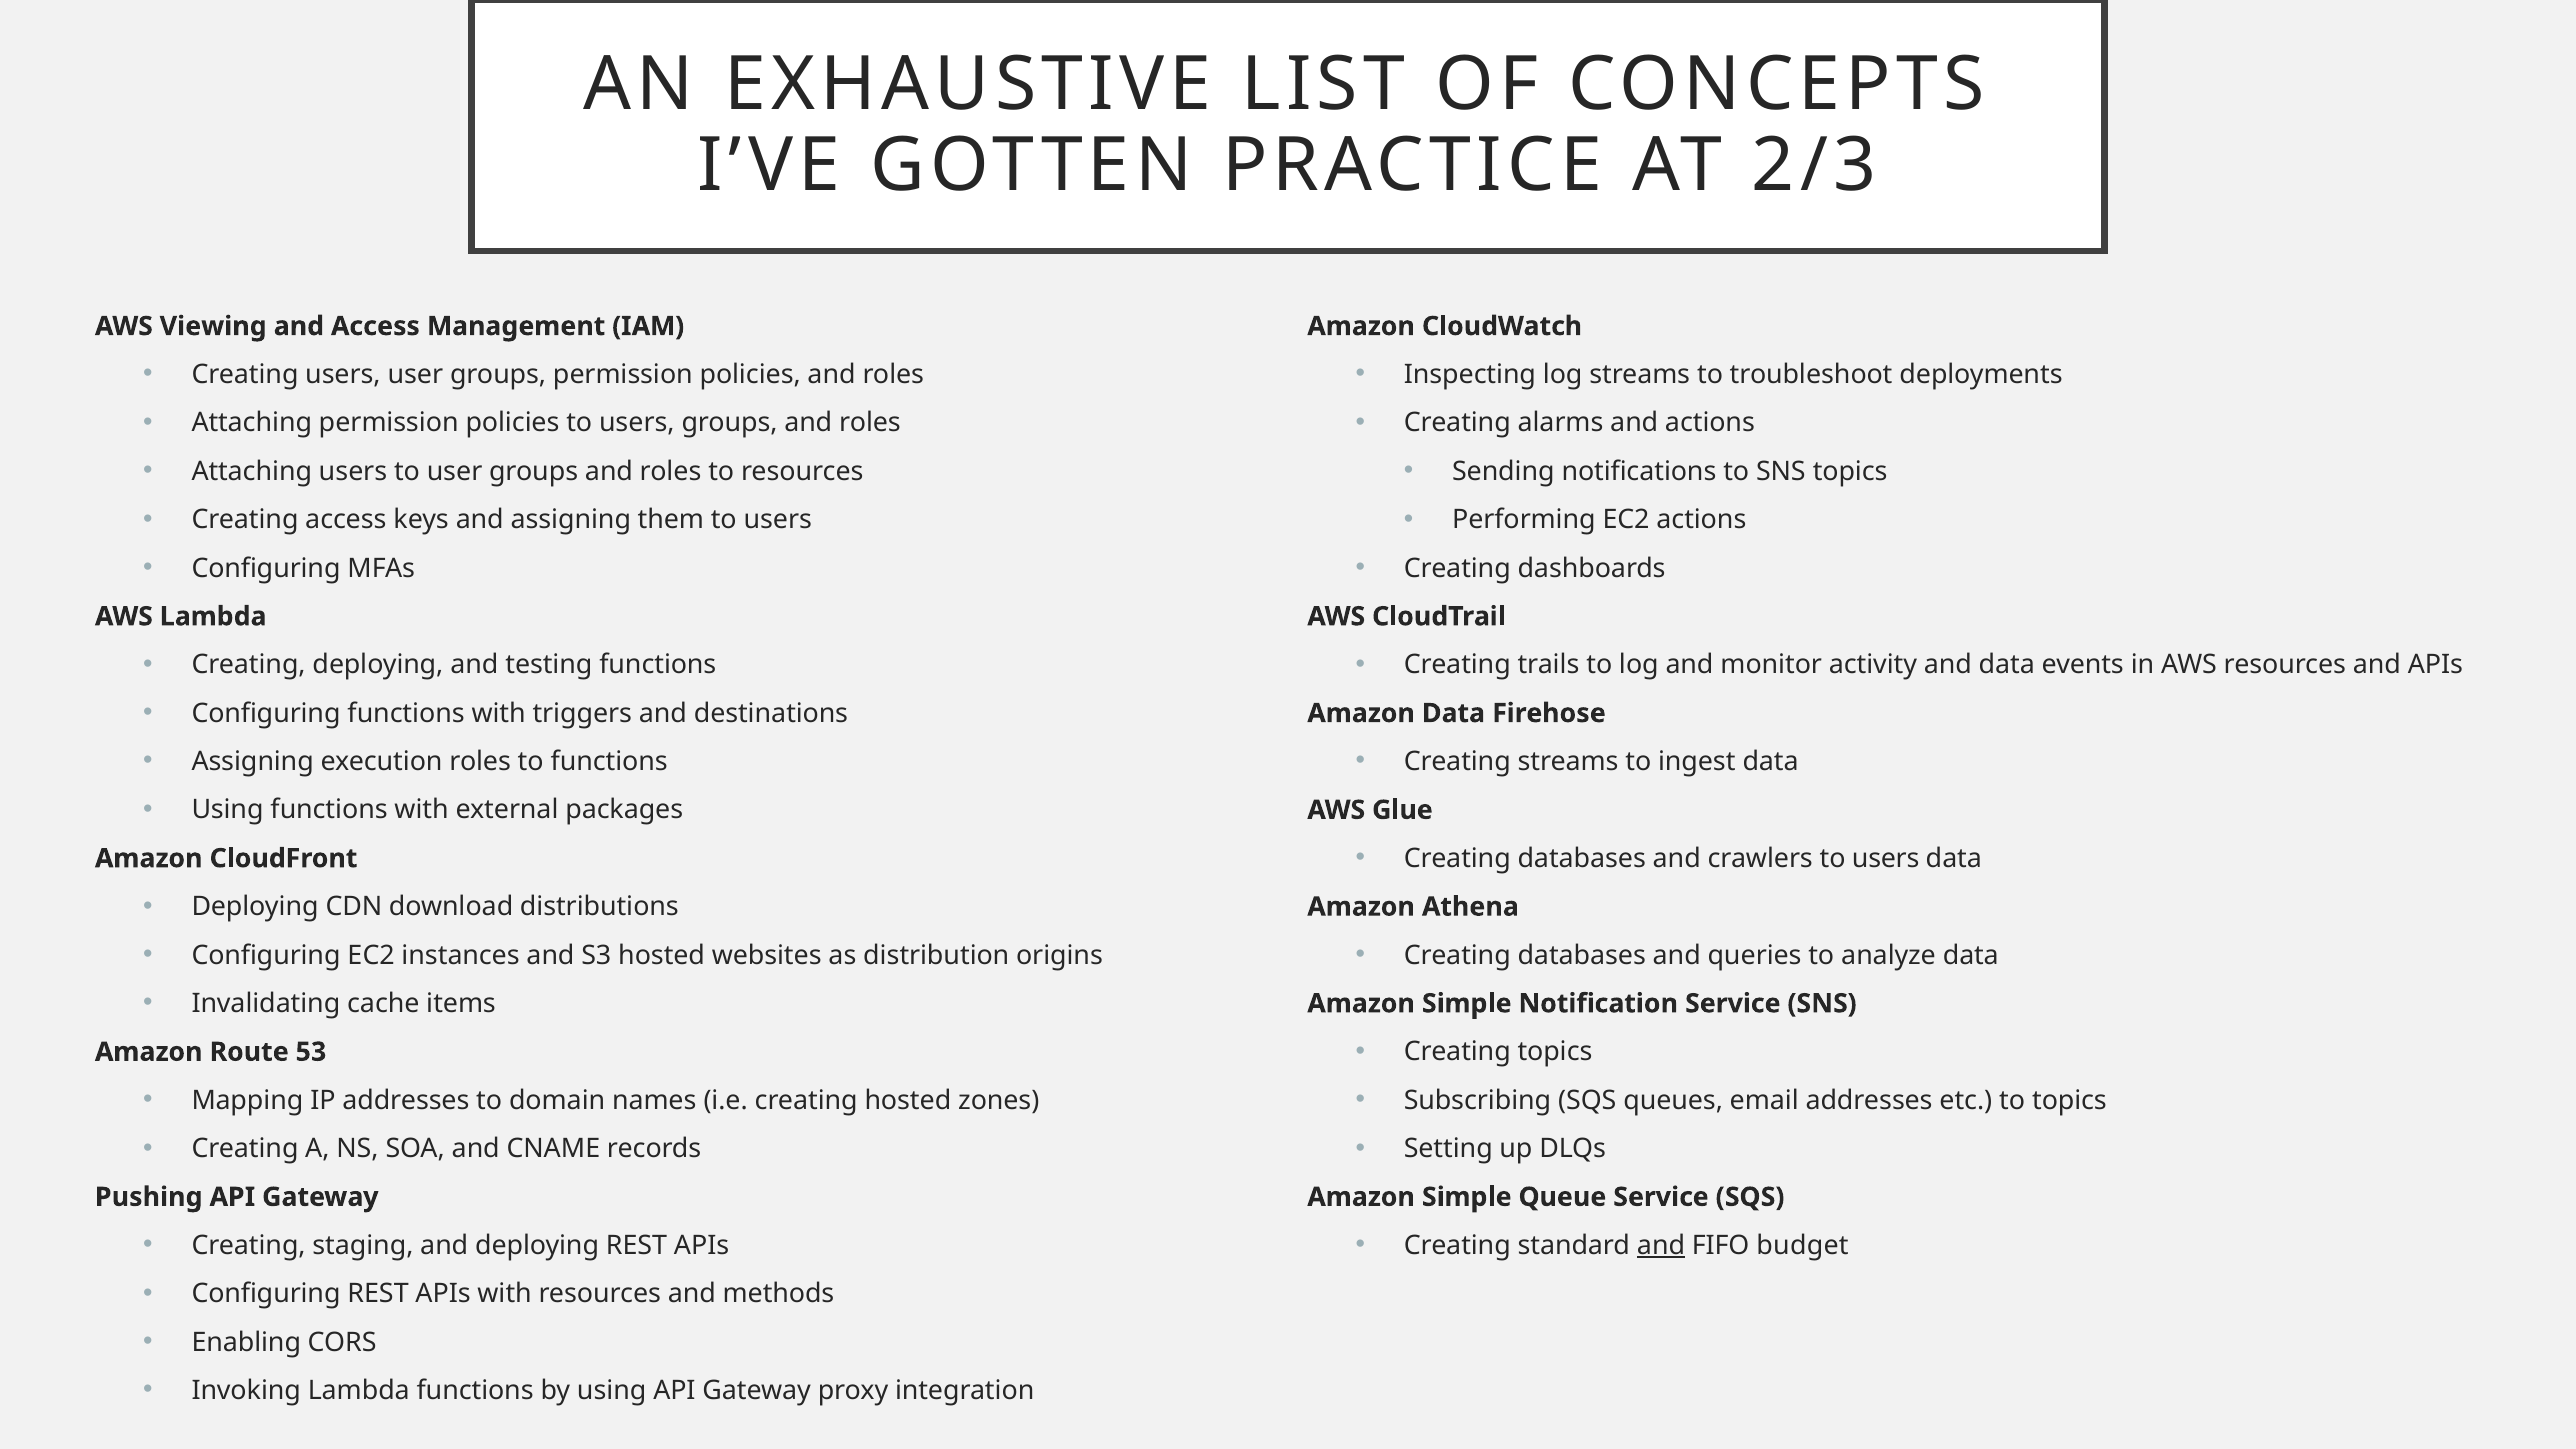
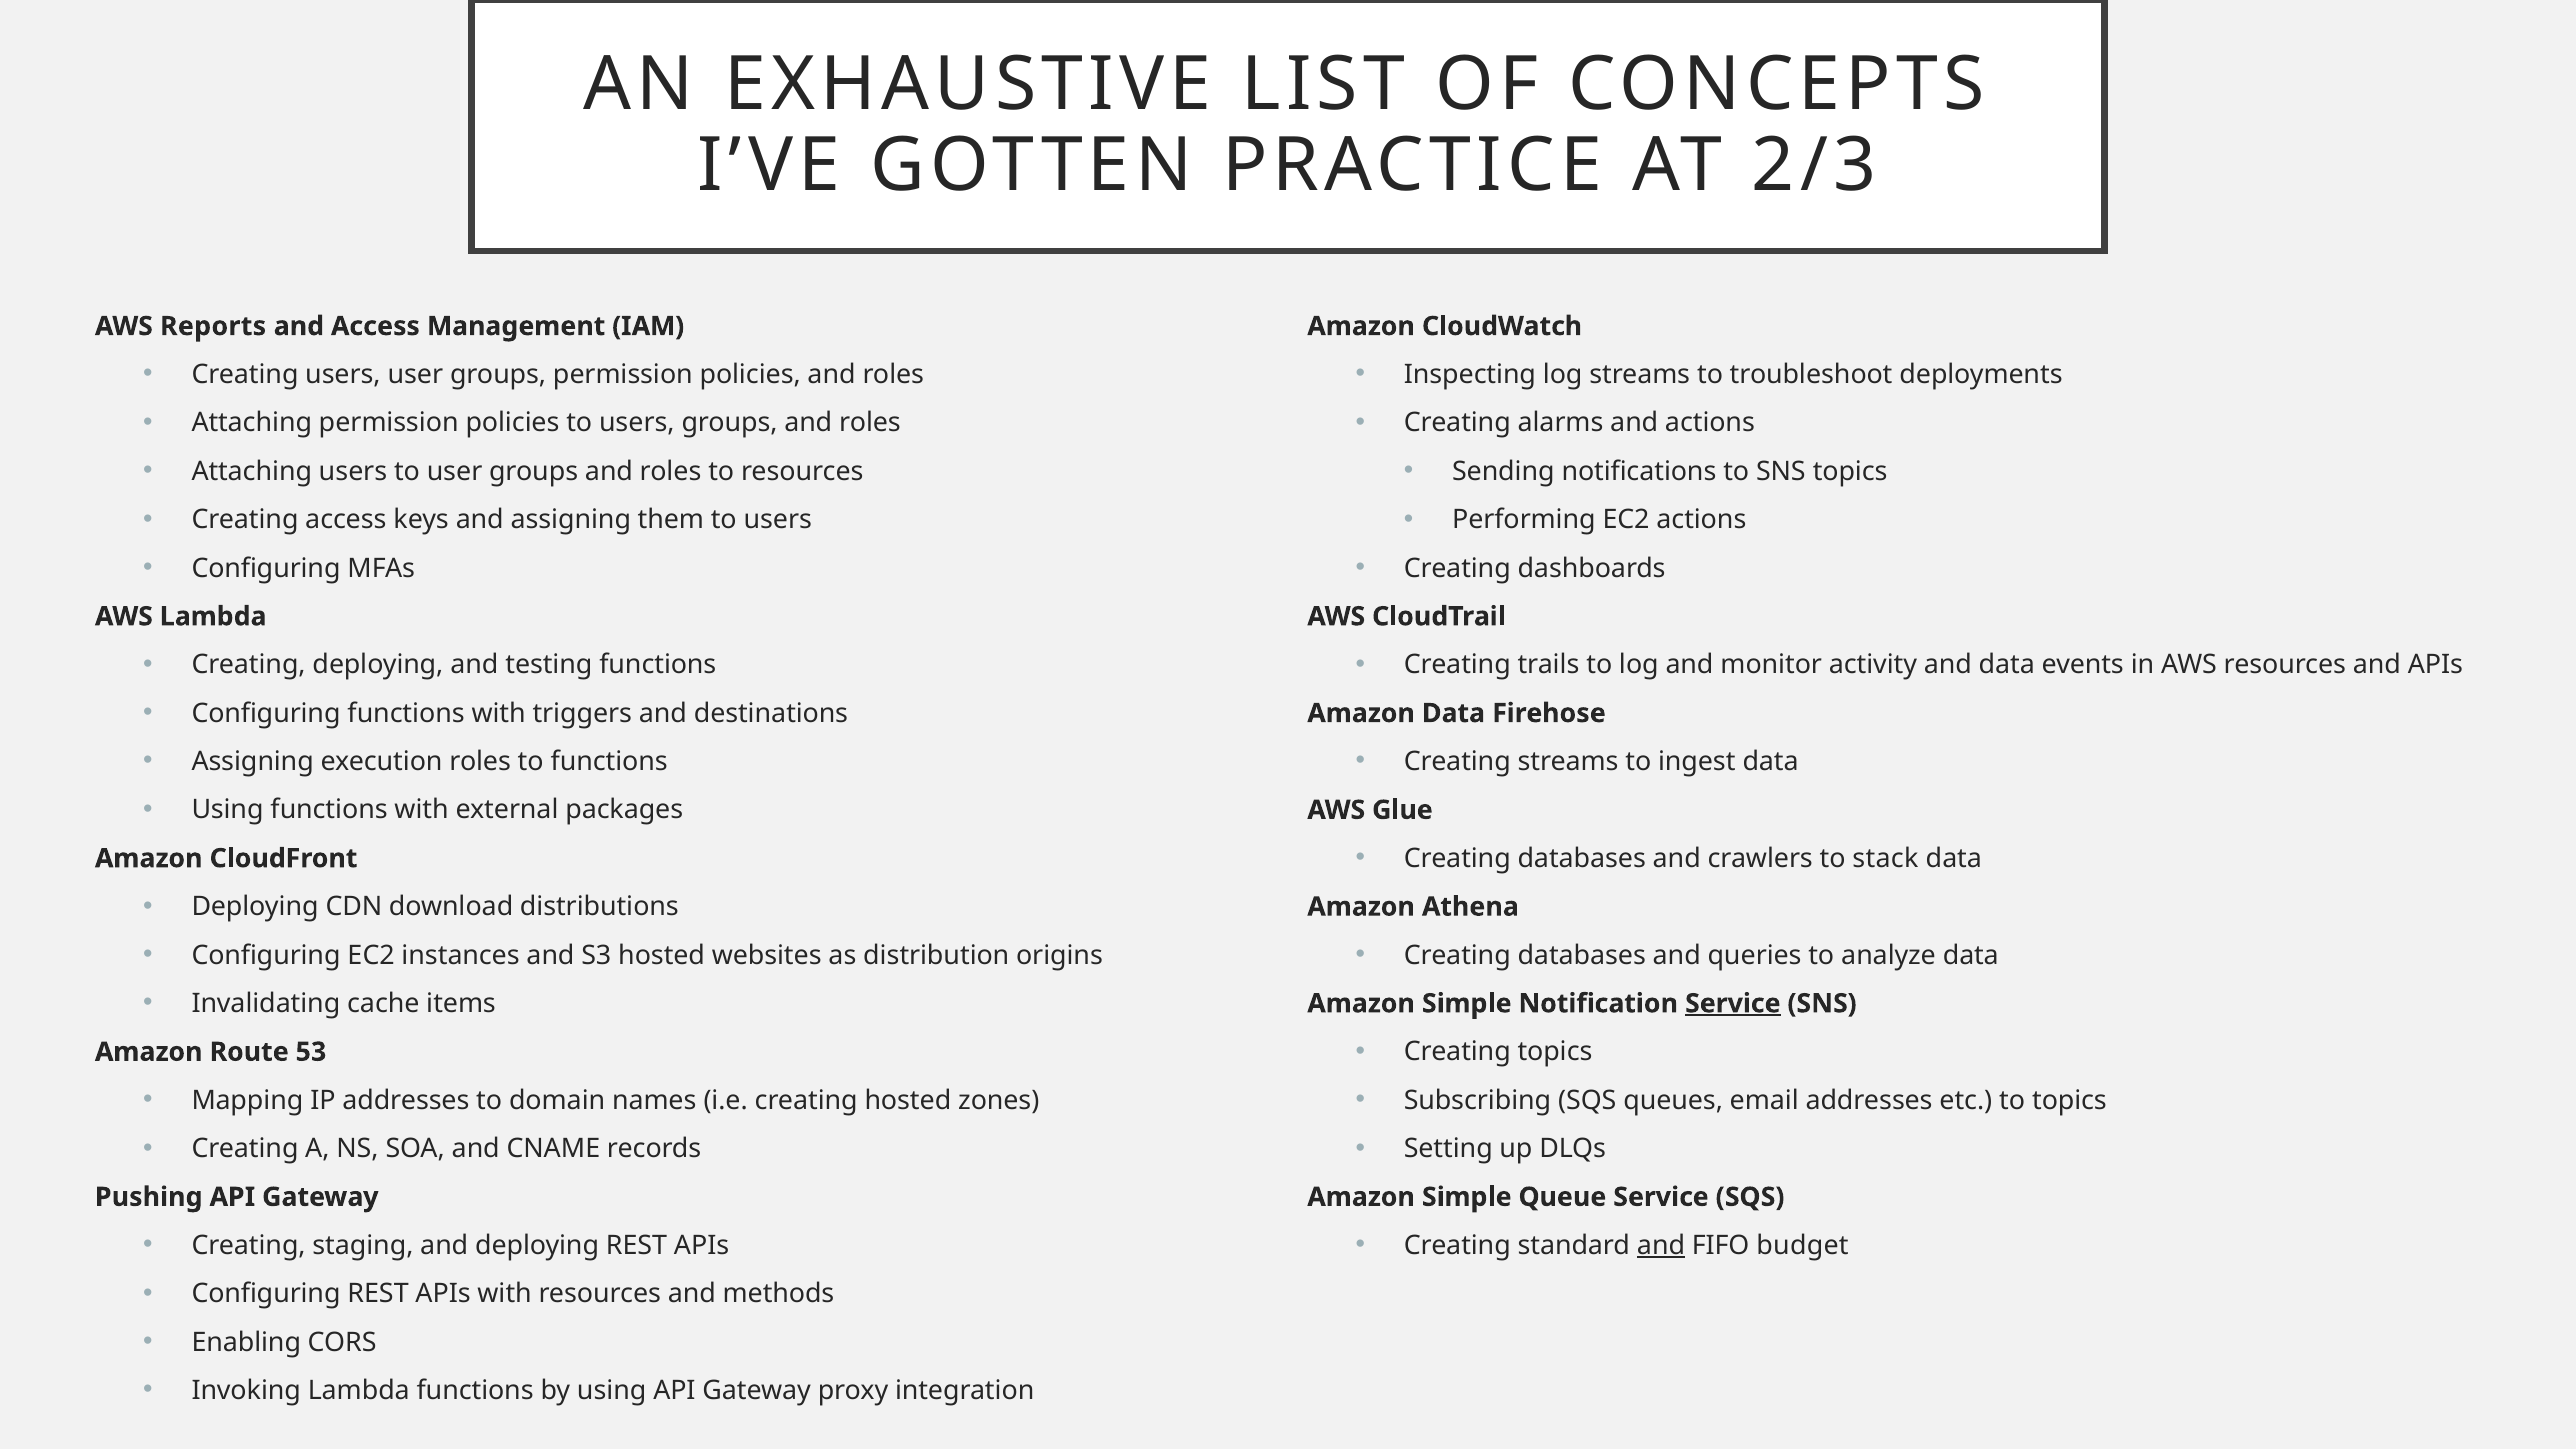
Viewing: Viewing -> Reports
crawlers to users: users -> stack
Service at (1733, 1004) underline: none -> present
